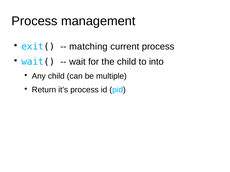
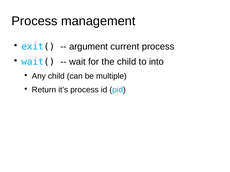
matching: matching -> argument
